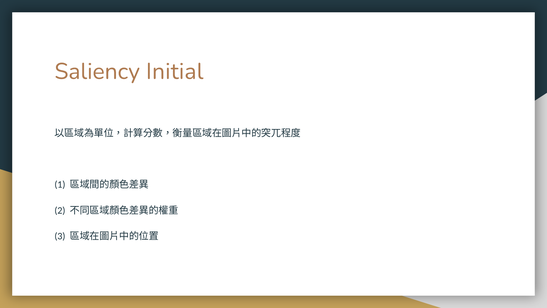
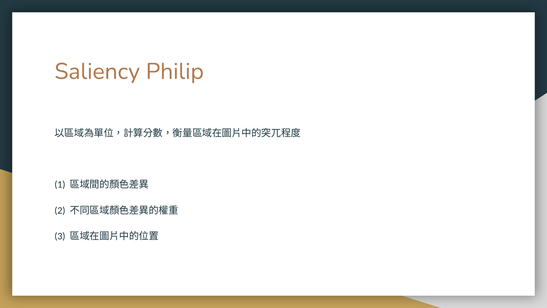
Initial: Initial -> Philip
